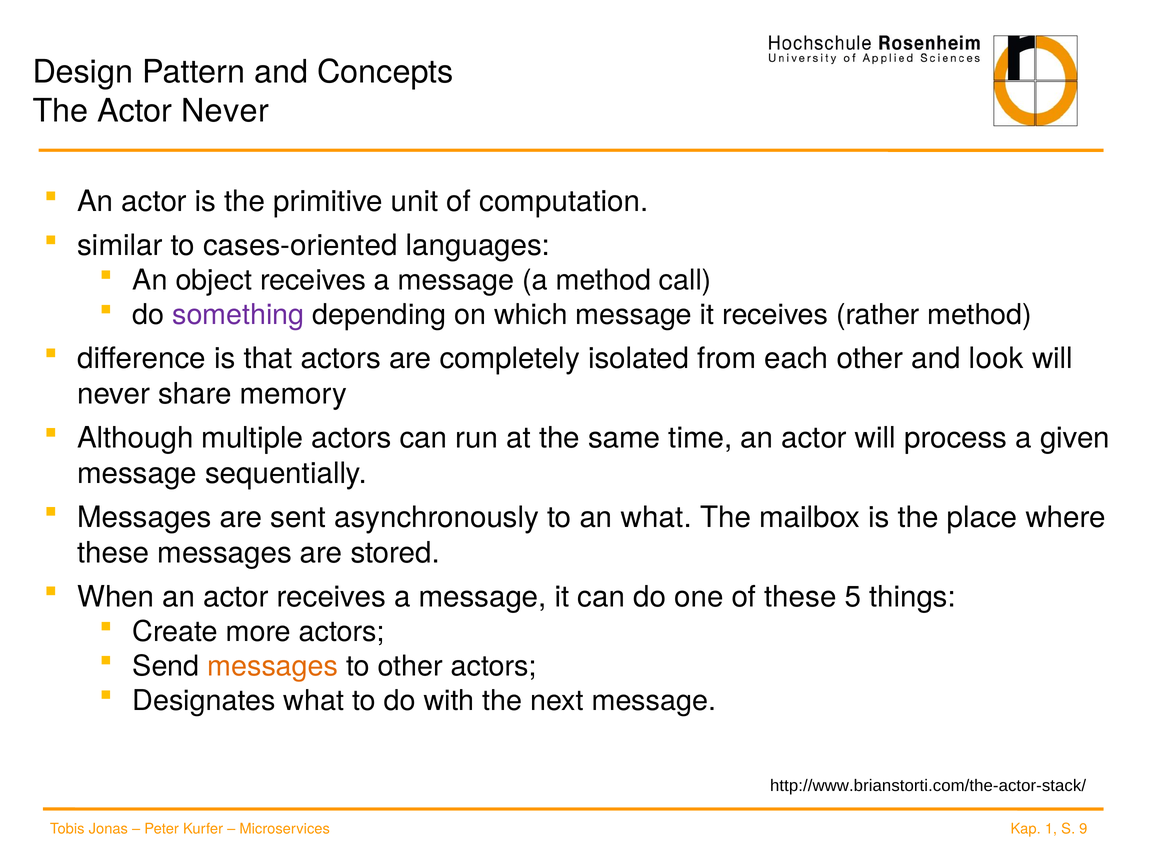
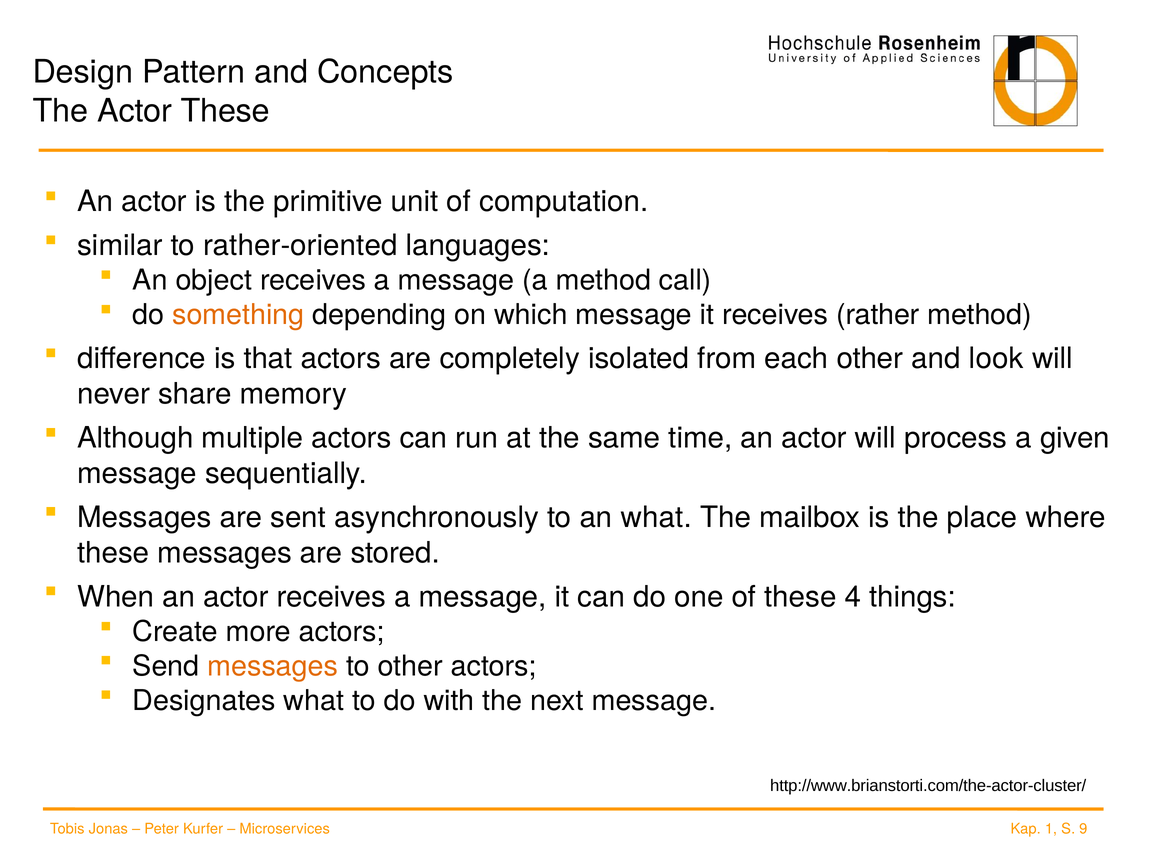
Actor Never: Never -> These
cases-oriented: cases-oriented -> rather-oriented
something colour: purple -> orange
5: 5 -> 4
http://www.brianstorti.com/the-actor-stack/: http://www.brianstorti.com/the-actor-stack/ -> http://www.brianstorti.com/the-actor-cluster/
